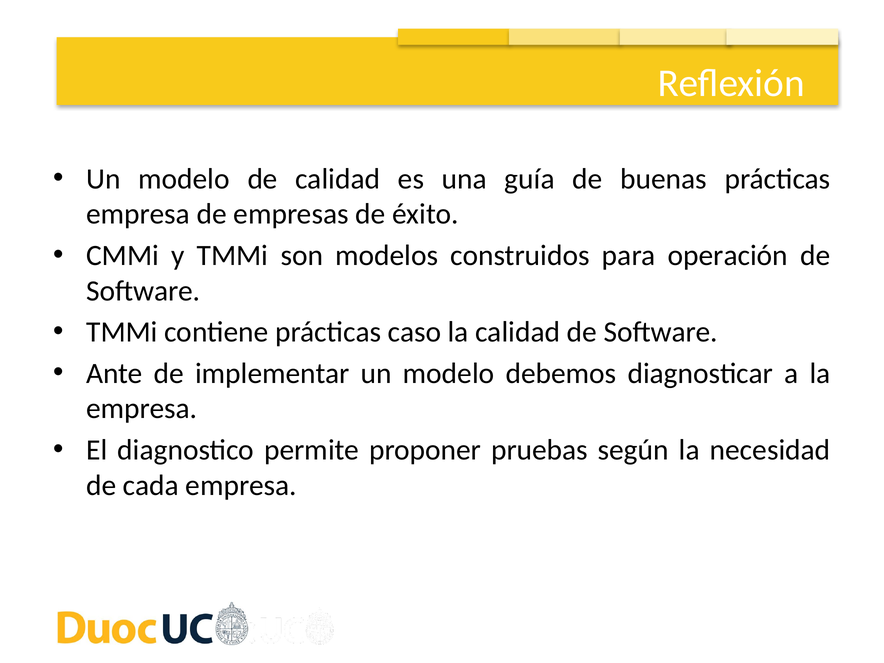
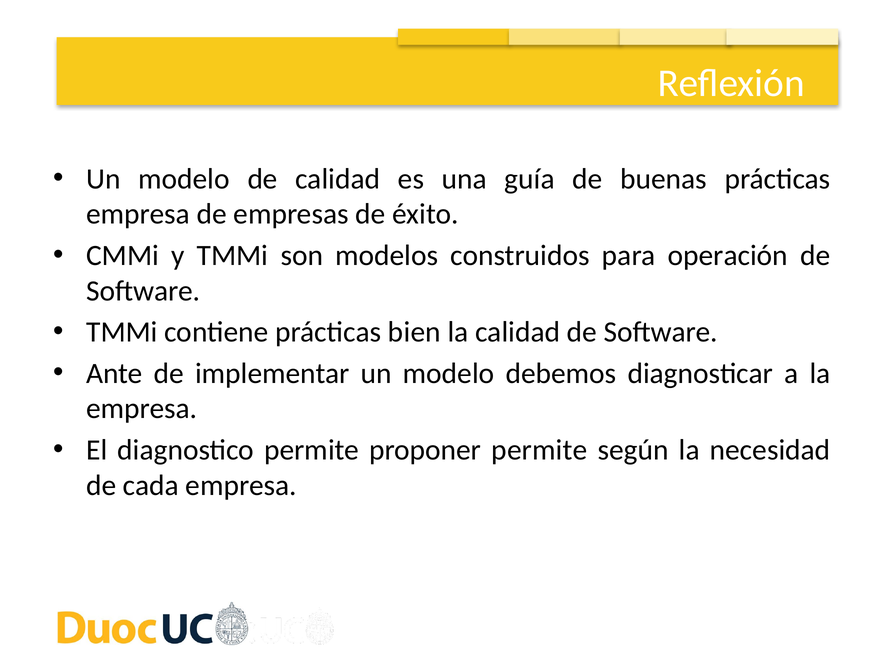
caso: caso -> bien
proponer pruebas: pruebas -> permite
